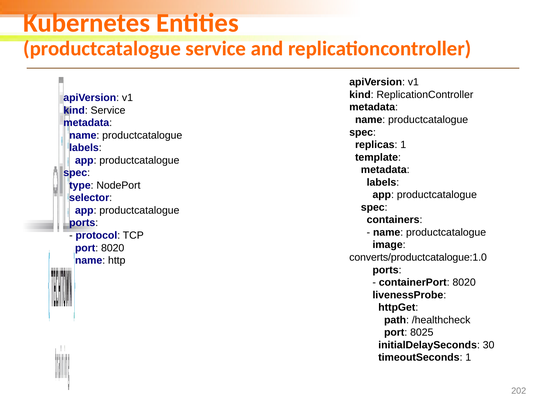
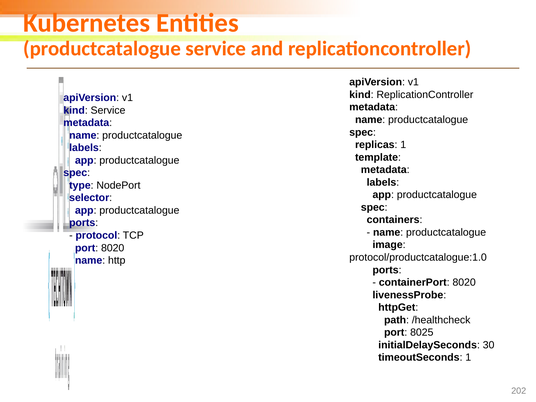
converts/productcatalogue:1.0: converts/productcatalogue:1.0 -> protocol/productcatalogue:1.0
